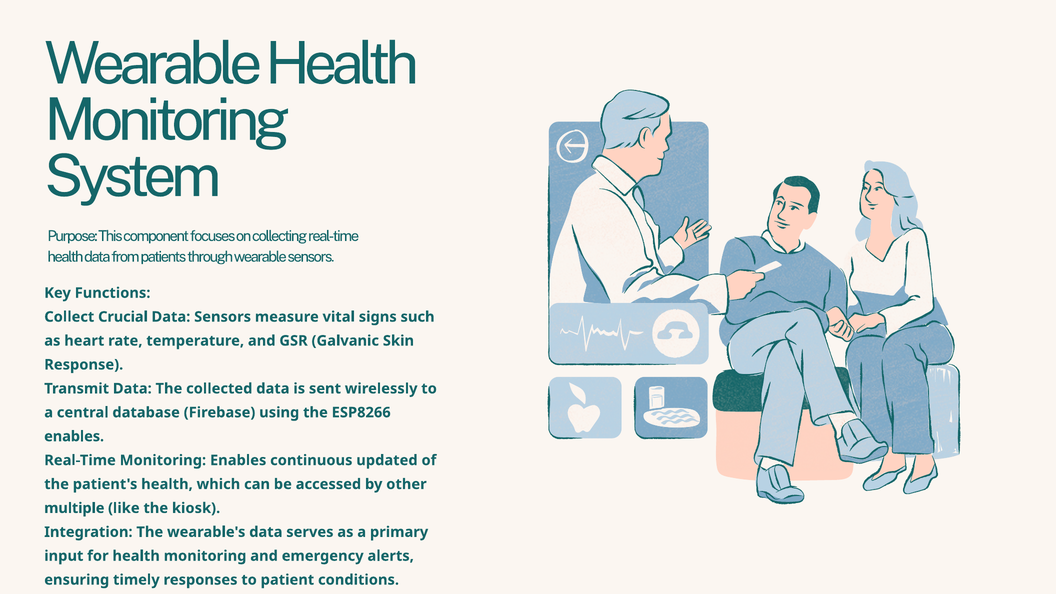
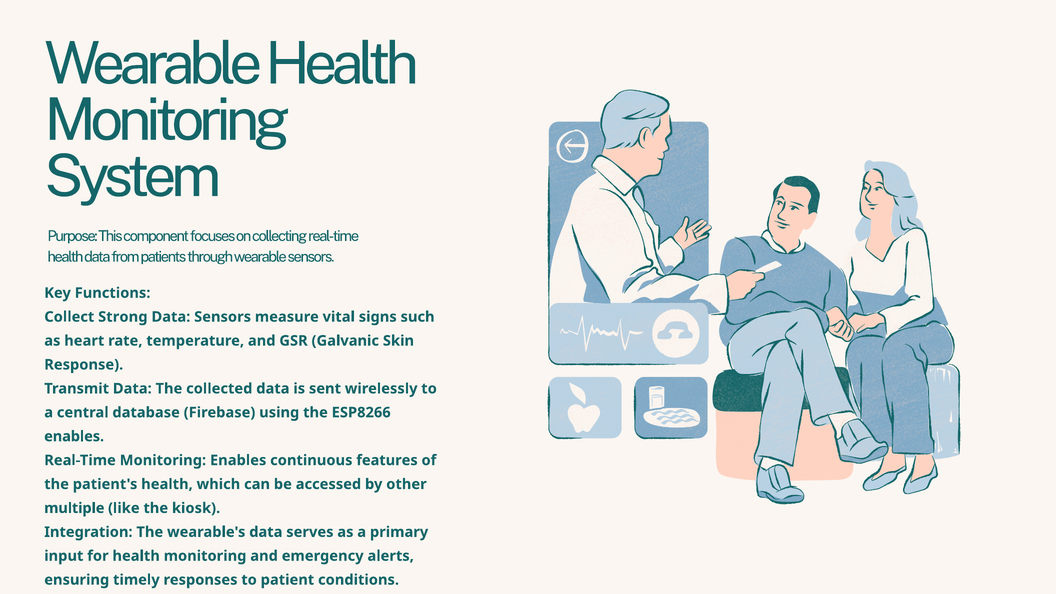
Crucial: Crucial -> Strong
updated: updated -> features
